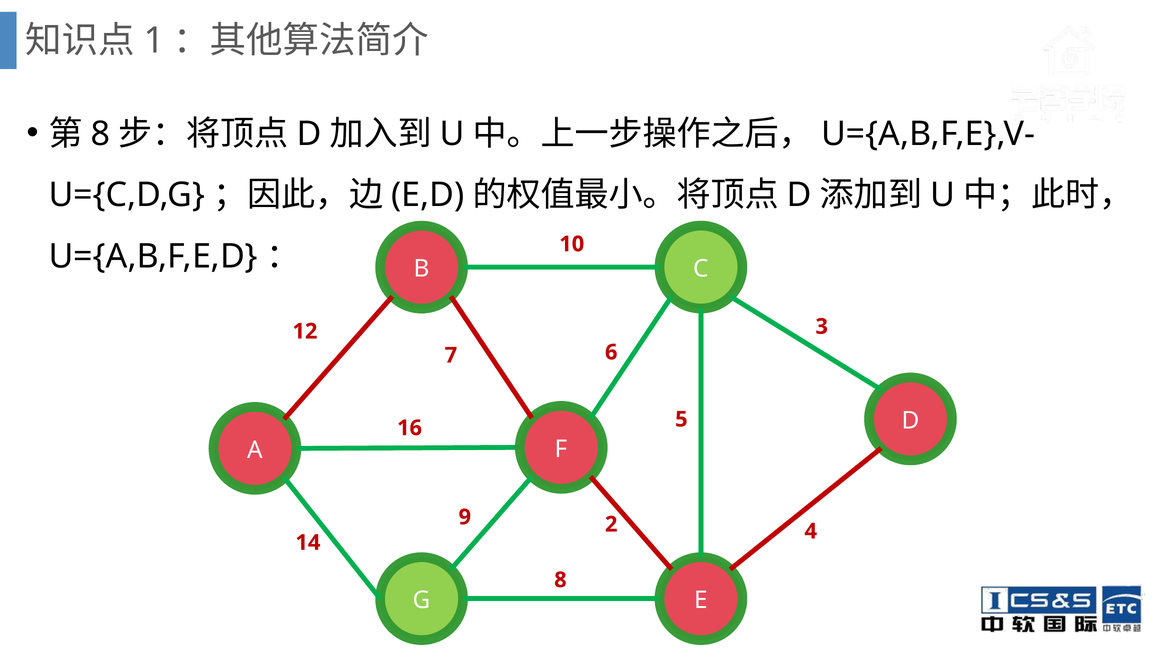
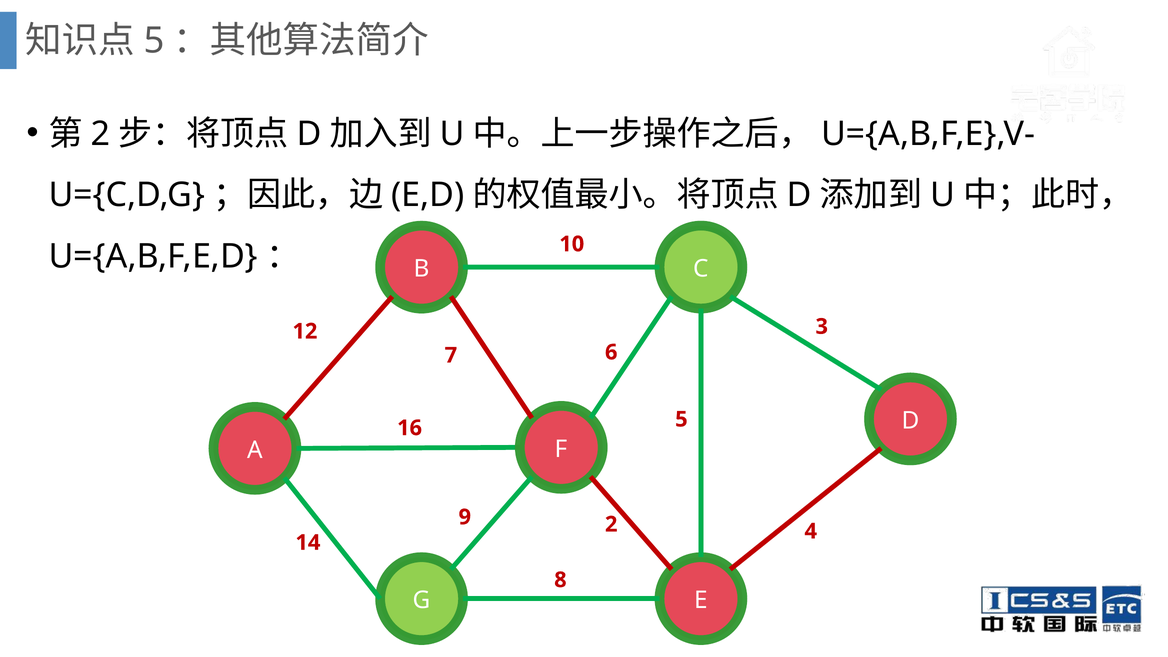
1 at (154, 40): 1 -> 5
8 at (100, 134): 8 -> 2
